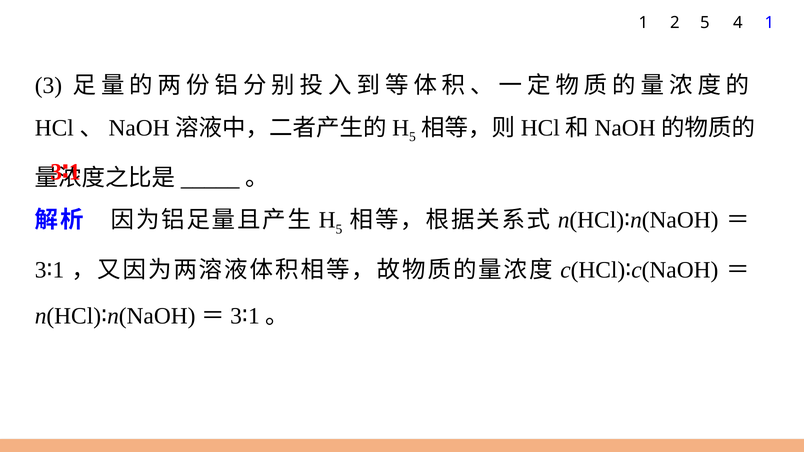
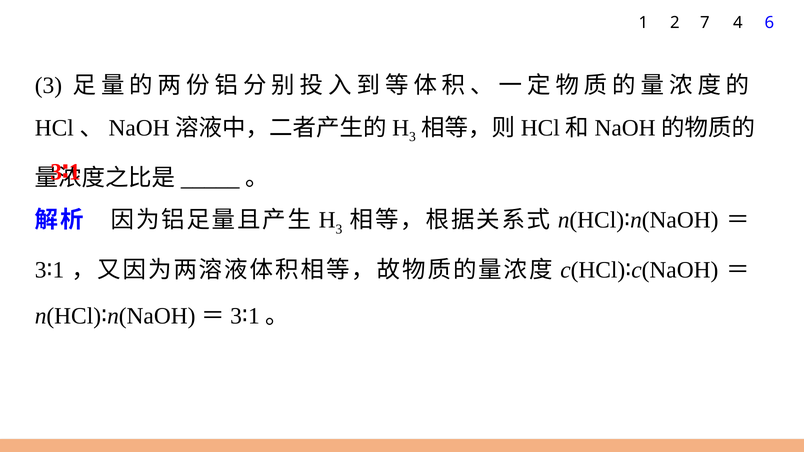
2 5: 5 -> 7
4 1: 1 -> 6
5 at (412, 137): 5 -> 3
5 at (339, 229): 5 -> 3
